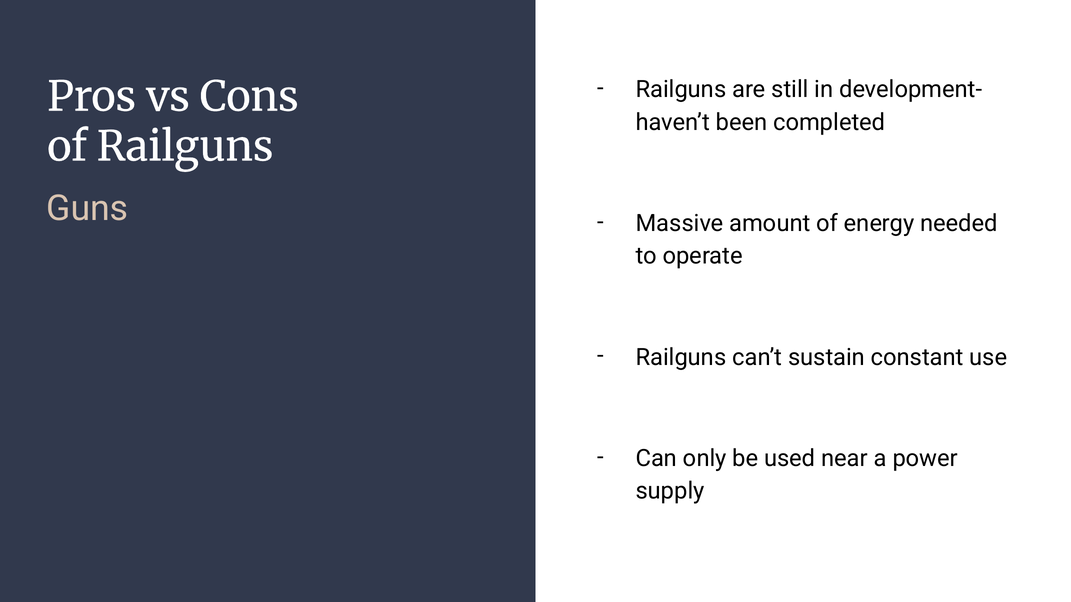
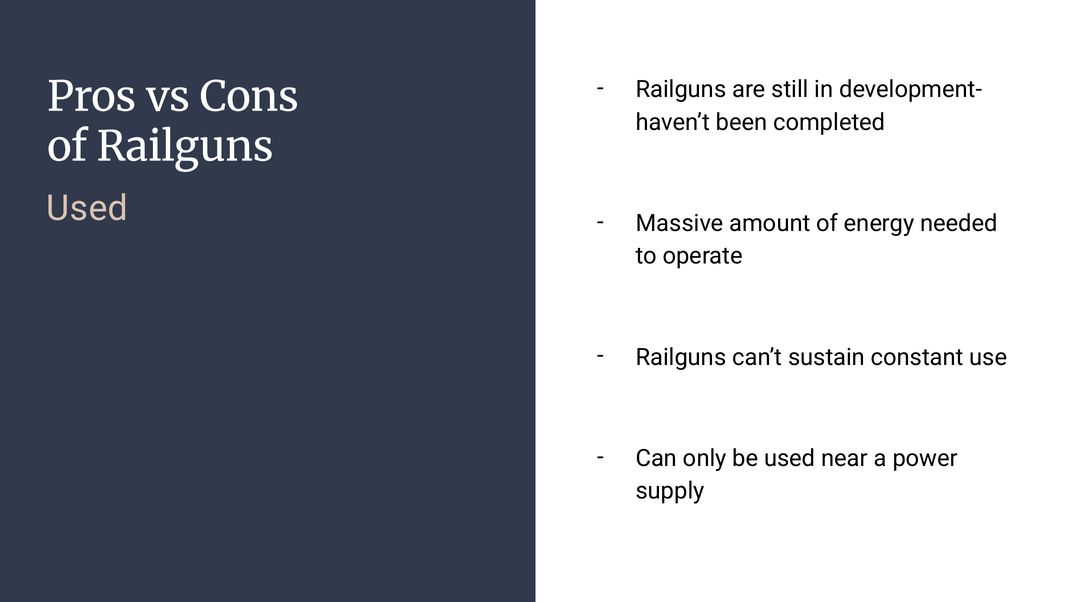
Guns at (87, 208): Guns -> Used
